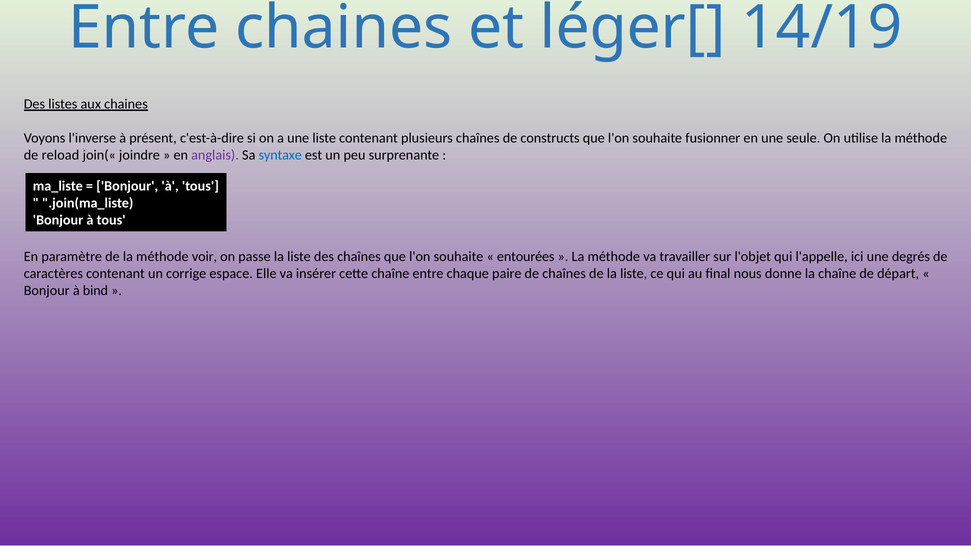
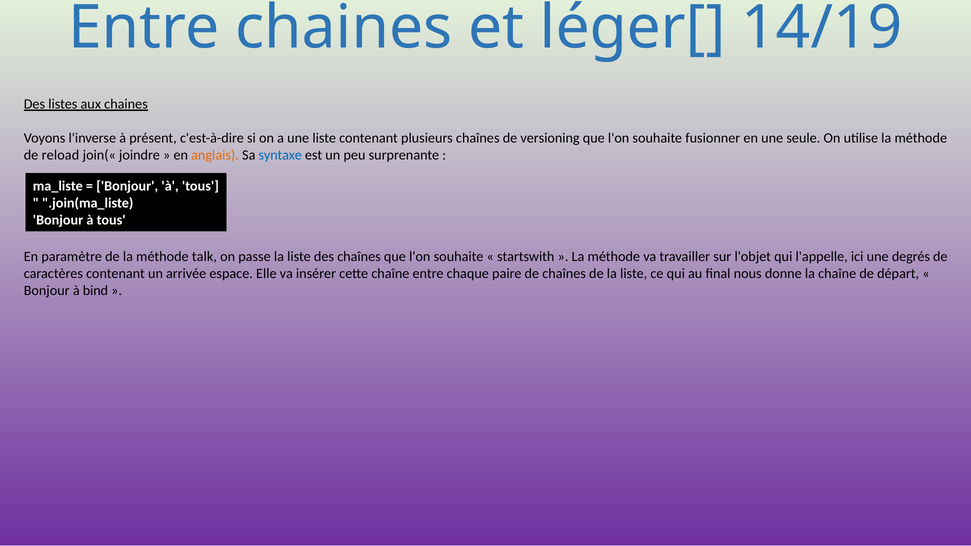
constructs: constructs -> versioning
anglais colour: purple -> orange
voir: voir -> talk
entourées: entourées -> startswith
corrige: corrige -> arrivée
